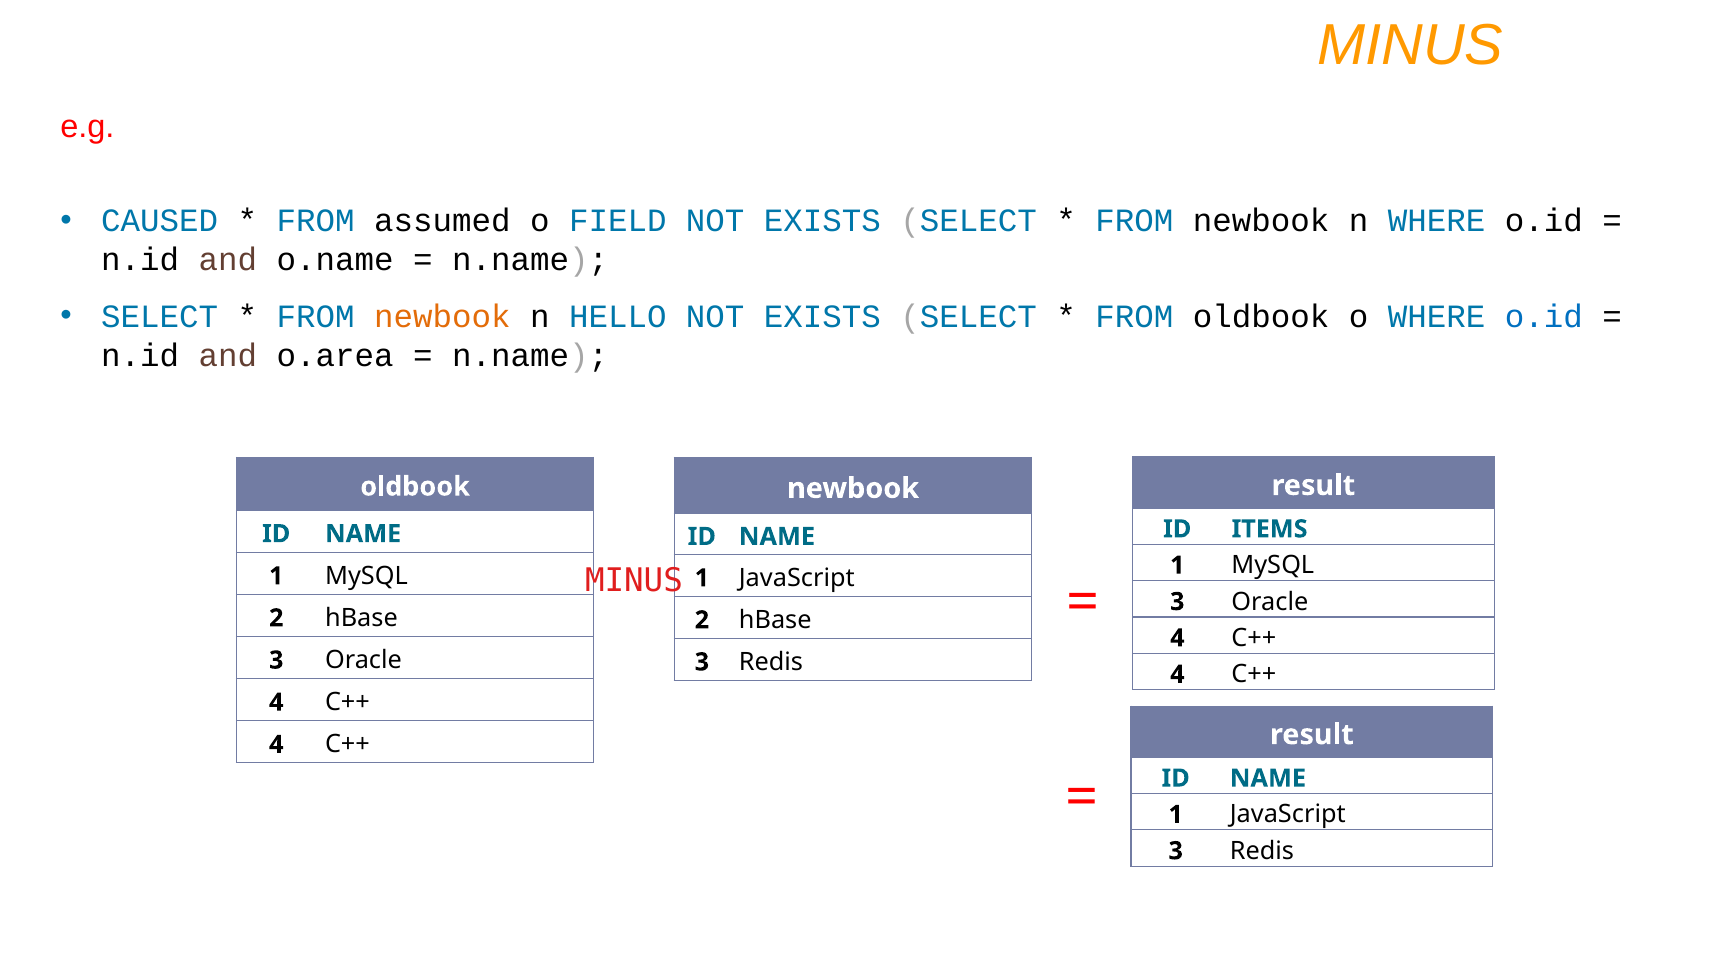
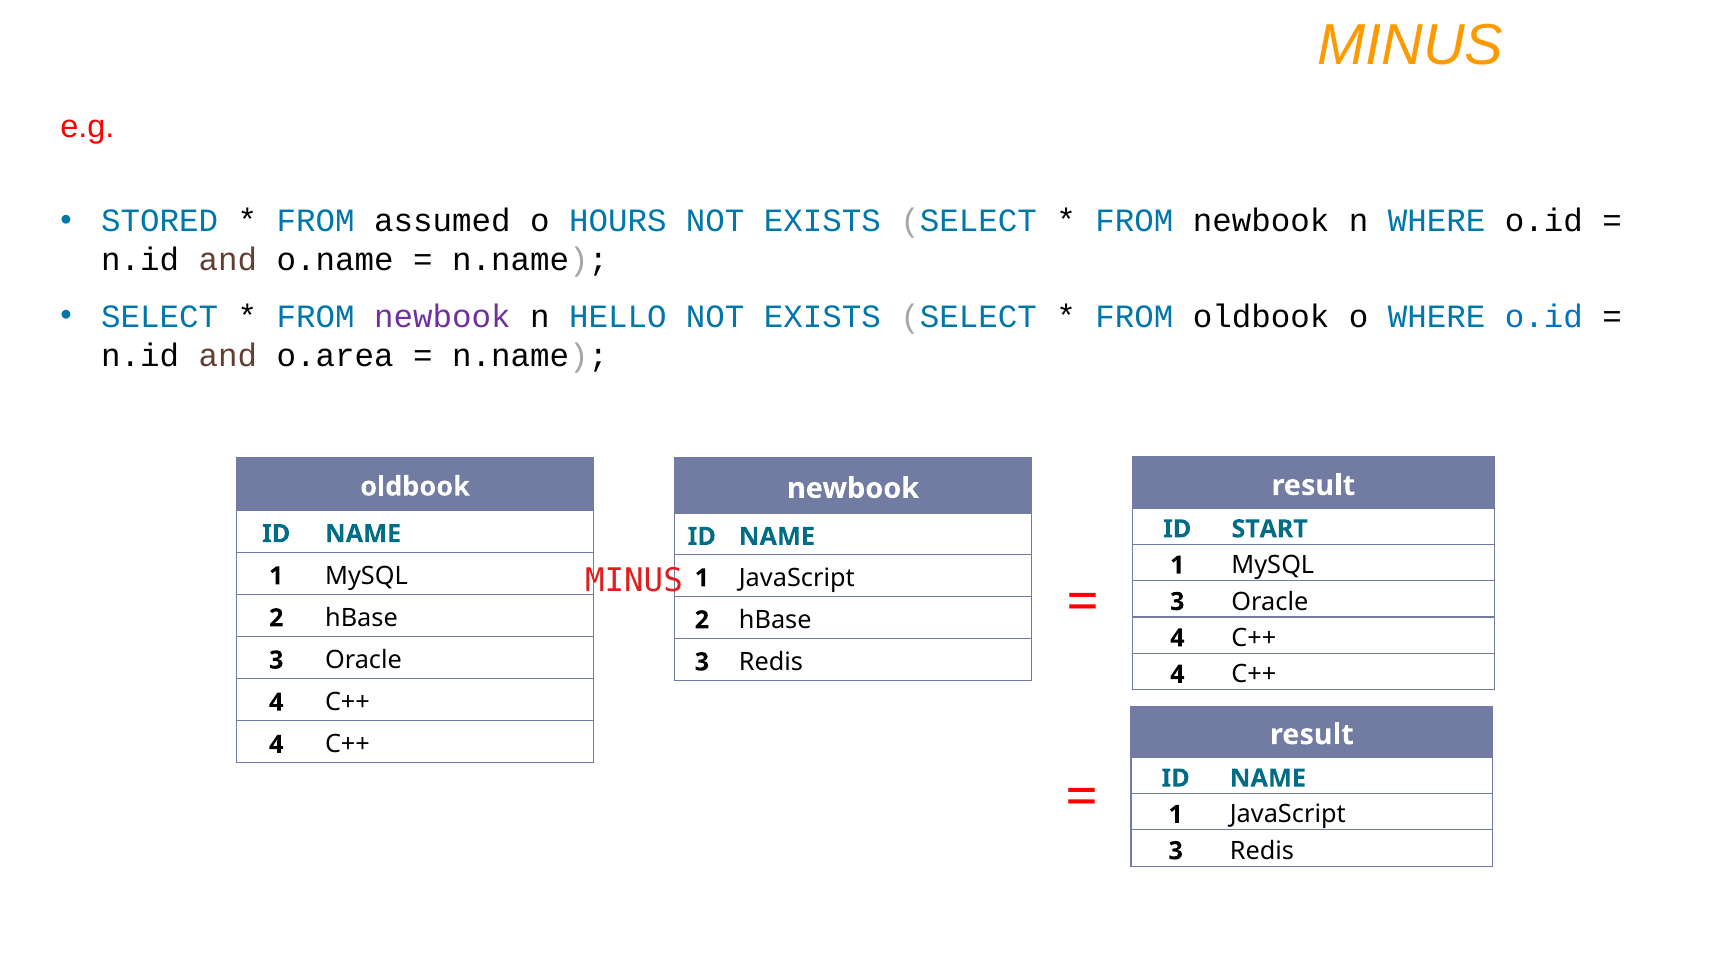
CAUSED: CAUSED -> STORED
FIELD: FIELD -> HOURS
newbook at (442, 316) colour: orange -> purple
ITEMS: ITEMS -> START
